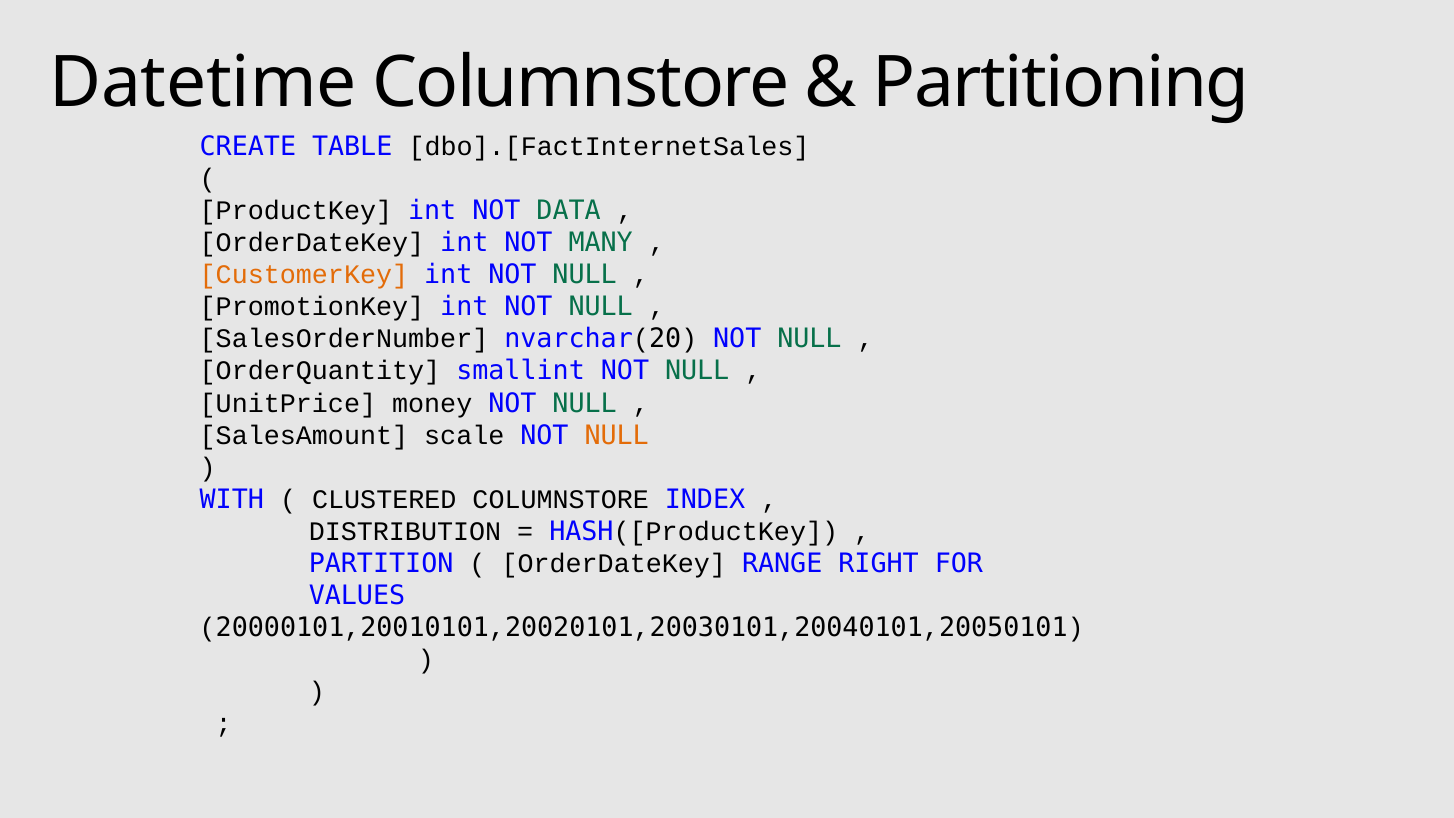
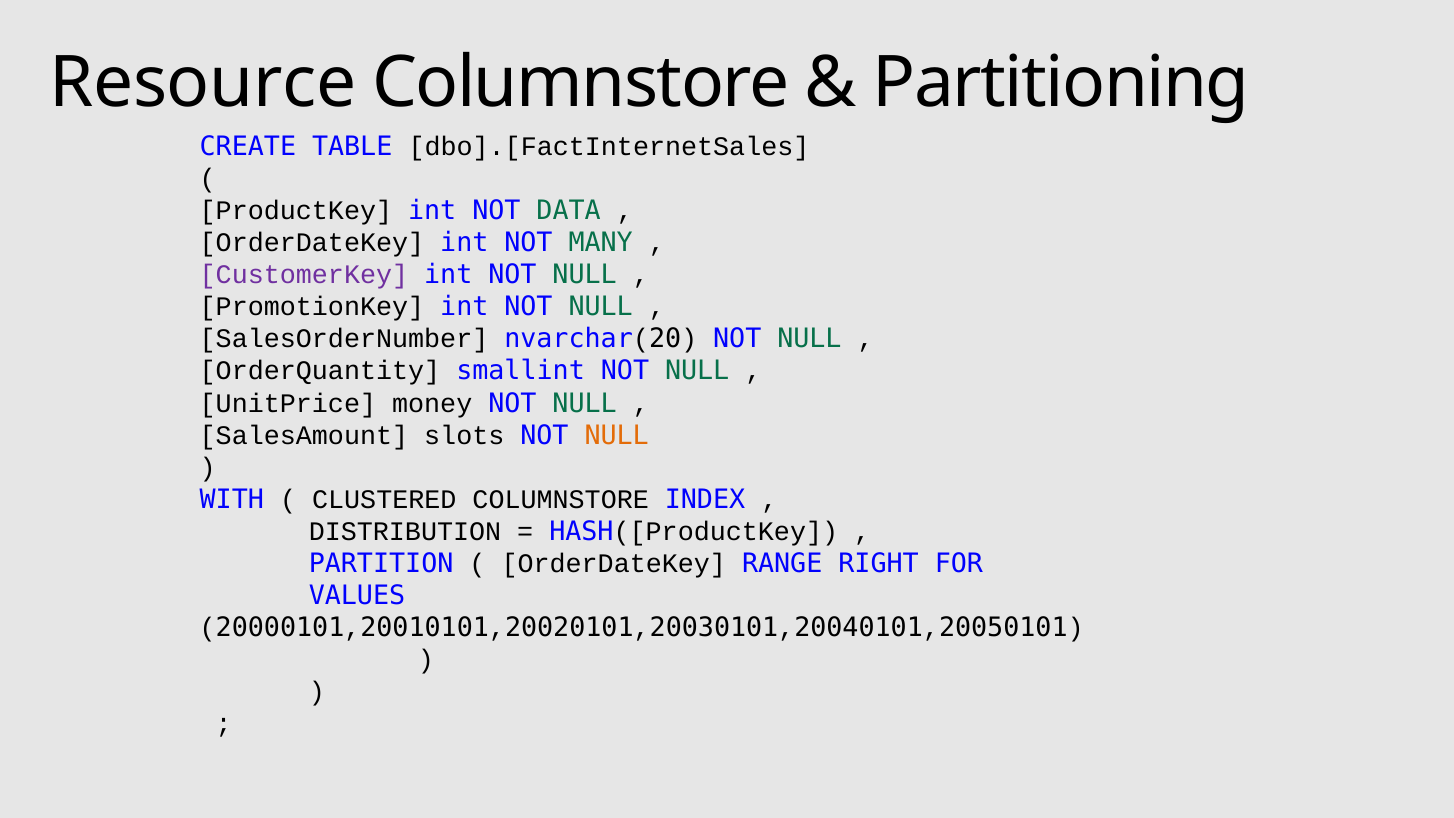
Datetime: Datetime -> Resource
CustomerKey colour: orange -> purple
scale: scale -> slots
